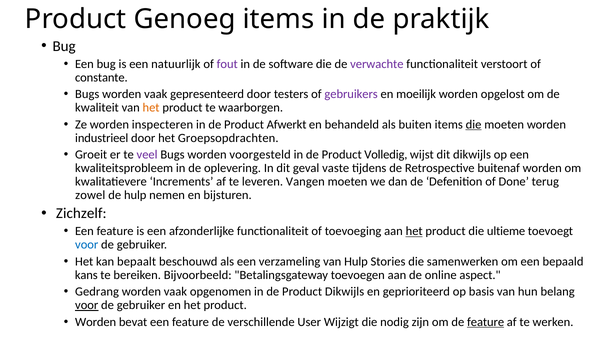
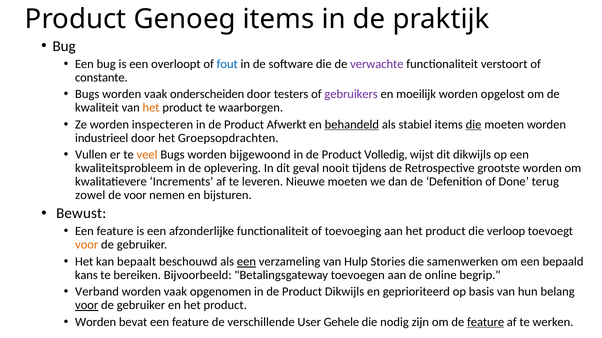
natuurlijk: natuurlijk -> overloopt
fout colour: purple -> blue
gepresenteerd: gepresenteerd -> onderscheiden
behandeld underline: none -> present
buiten: buiten -> stabiel
Groeit: Groeit -> Vullen
veel colour: purple -> orange
voorgesteld: voorgesteld -> bijgewoond
vaste: vaste -> nooit
buitenaf: buitenaf -> grootste
Vangen: Vangen -> Nieuwe
de hulp: hulp -> voor
Zichzelf: Zichzelf -> Bewust
het at (414, 232) underline: present -> none
ultieme: ultieme -> verloop
voor at (87, 245) colour: blue -> orange
een at (246, 262) underline: none -> present
aspect: aspect -> begrip
Gedrang: Gedrang -> Verband
Wijzigt: Wijzigt -> Gehele
